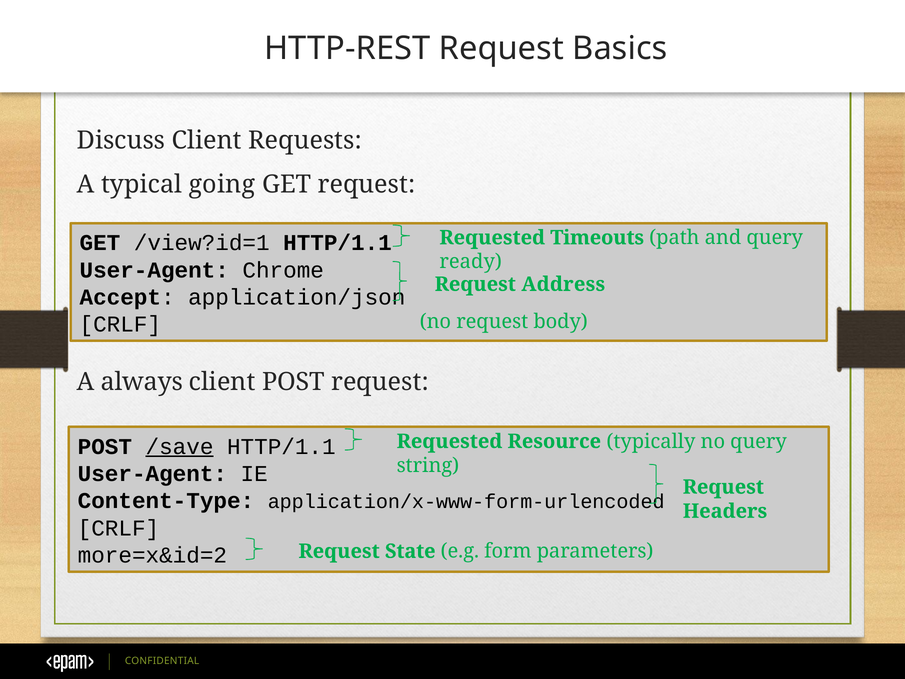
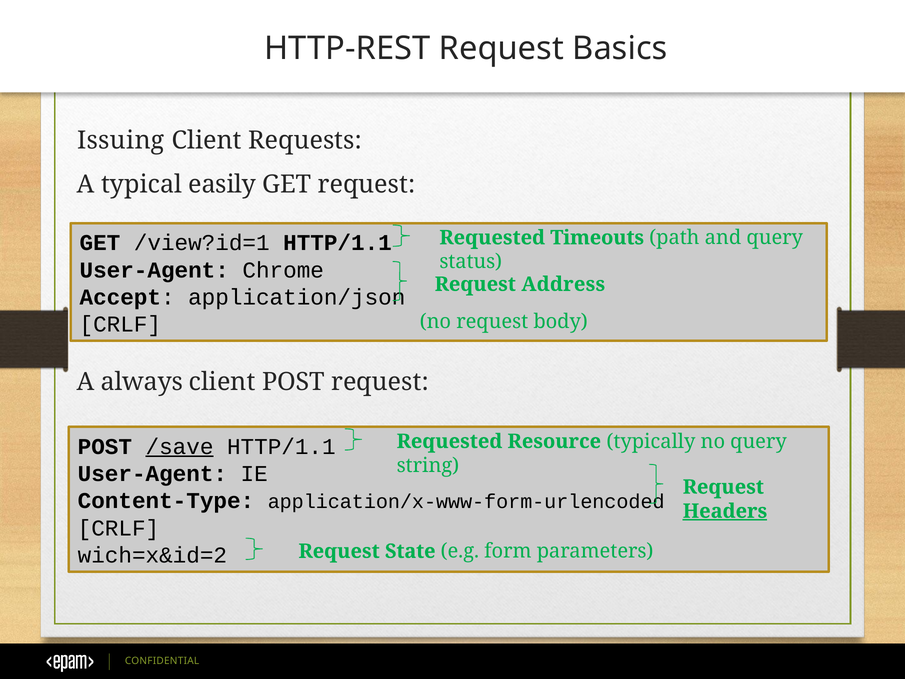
Discuss: Discuss -> Issuing
going: going -> easily
ready: ready -> status
Headers underline: none -> present
more=x&id=2: more=x&id=2 -> wich=x&id=2
